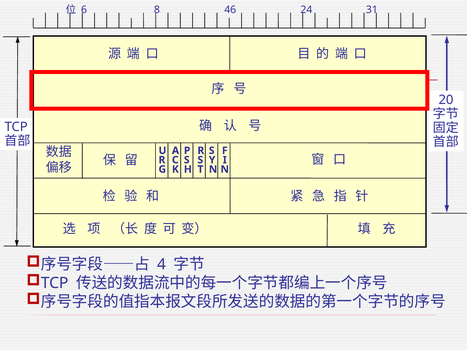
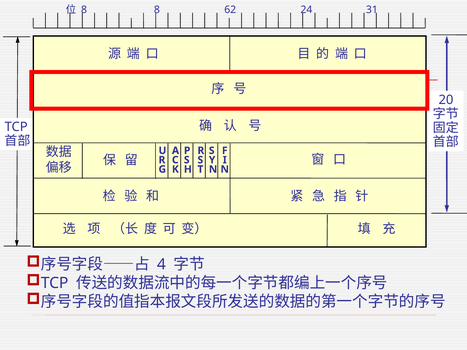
6 at (84, 10): 6 -> 8
46: 46 -> 62
